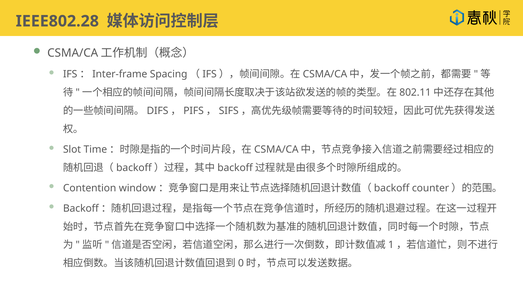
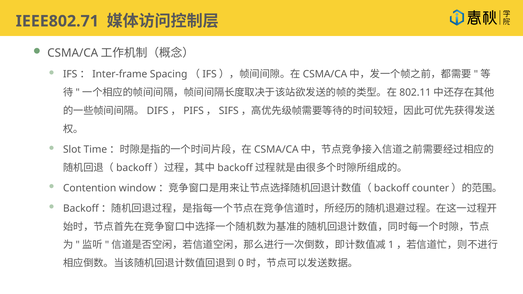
IEEE802.28: IEEE802.28 -> IEEE802.71
